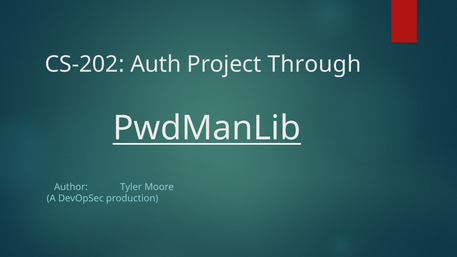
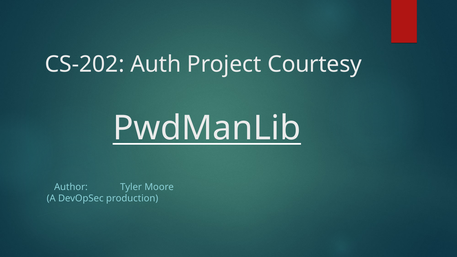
Through: Through -> Courtesy
